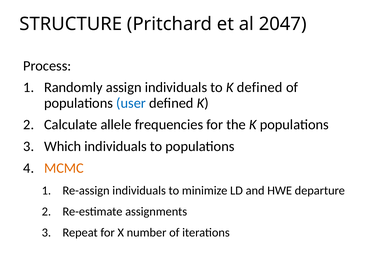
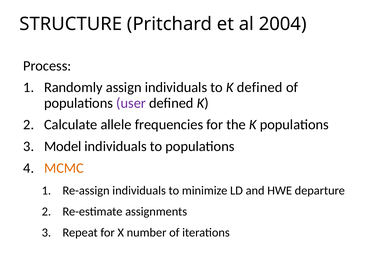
2047: 2047 -> 2004
user colour: blue -> purple
Which: Which -> Model
